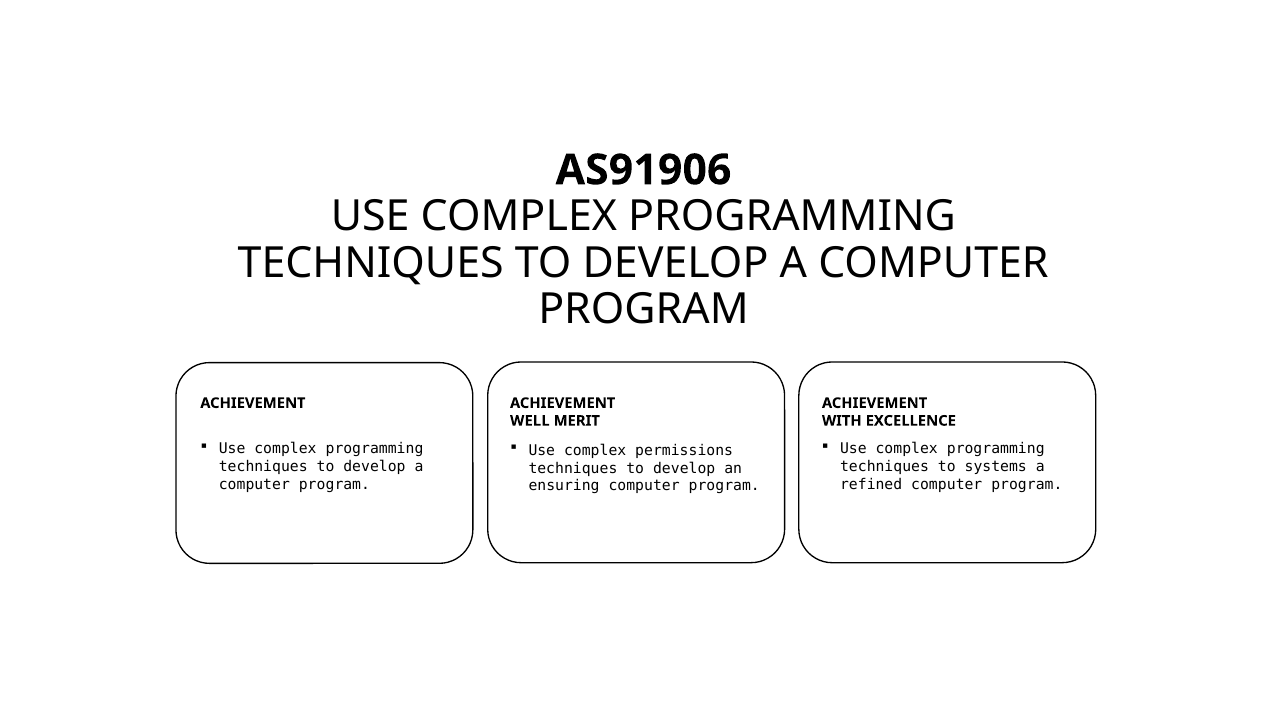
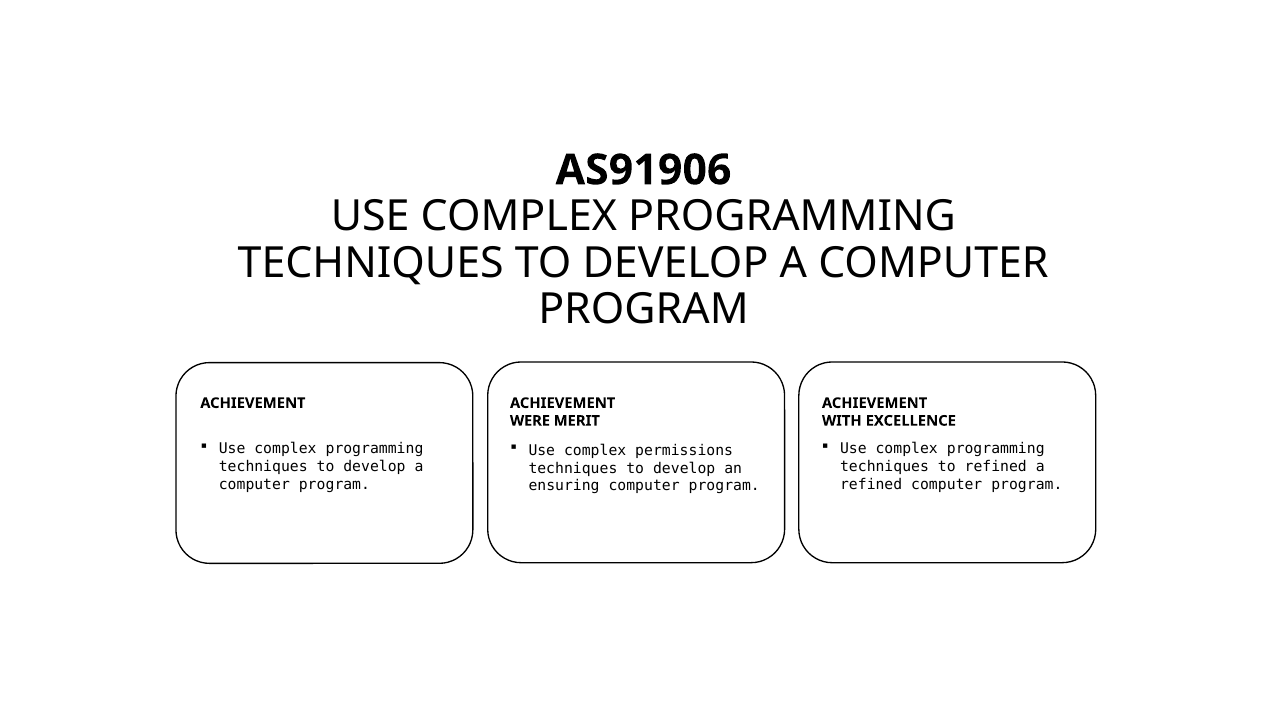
WELL: WELL -> WERE
to systems: systems -> refined
